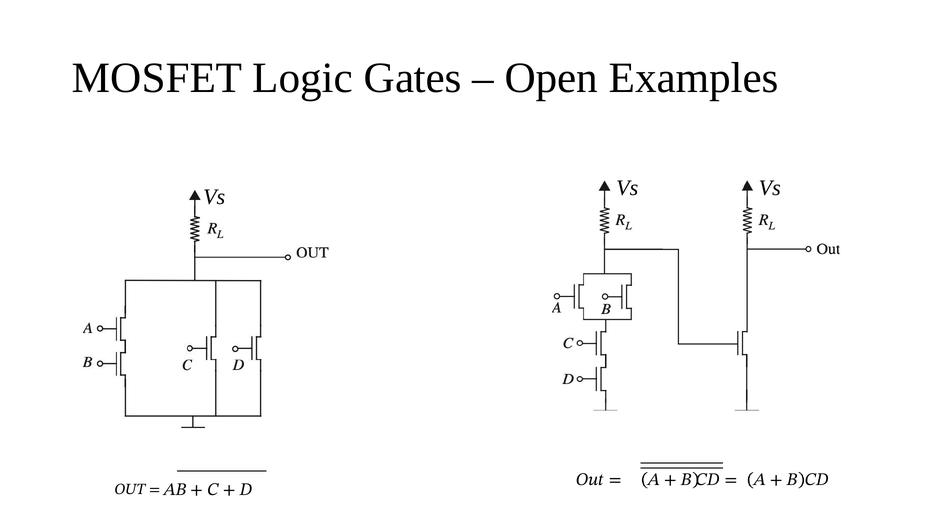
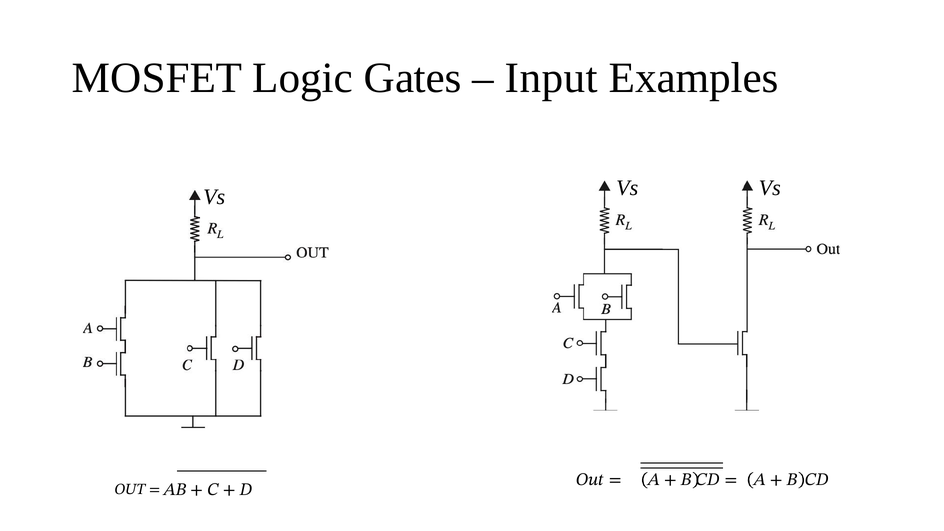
Open: Open -> Input
